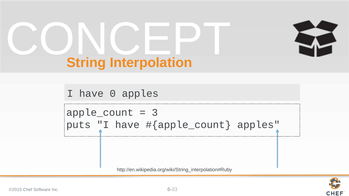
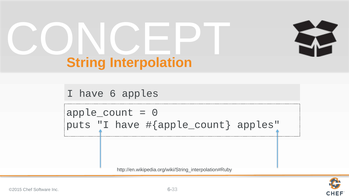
0: 0 -> 6
3: 3 -> 0
